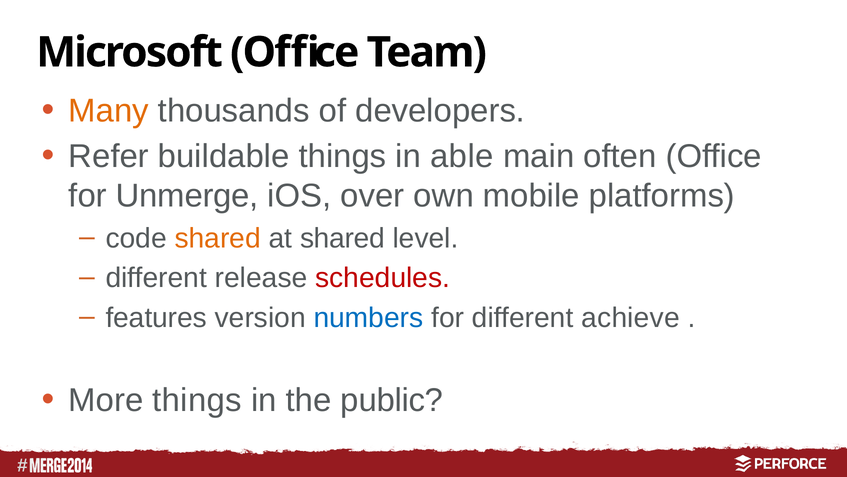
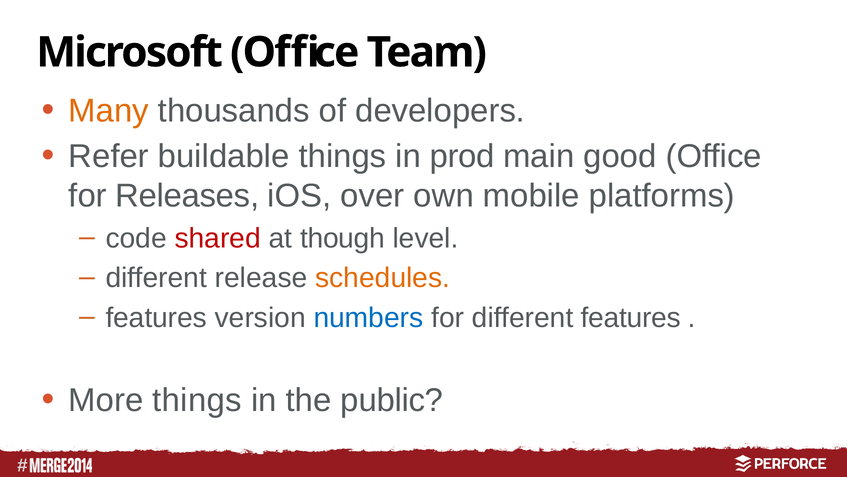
able: able -> prod
often: often -> good
Unmerge: Unmerge -> Releases
shared at (218, 238) colour: orange -> red
at shared: shared -> though
schedules colour: red -> orange
different achieve: achieve -> features
